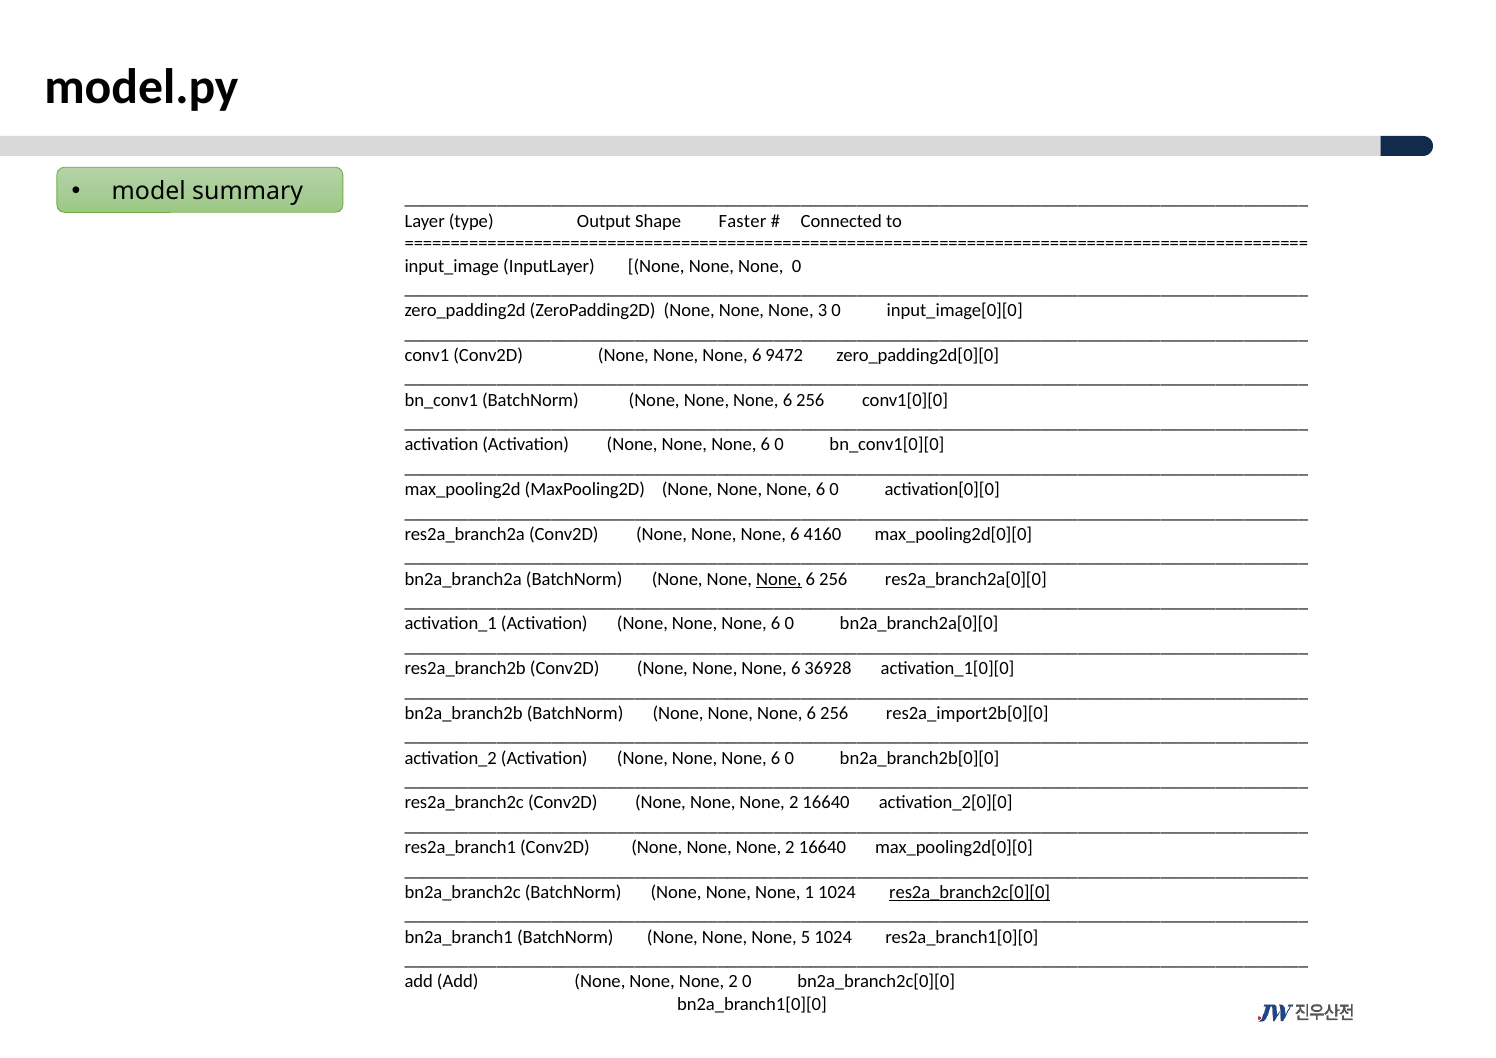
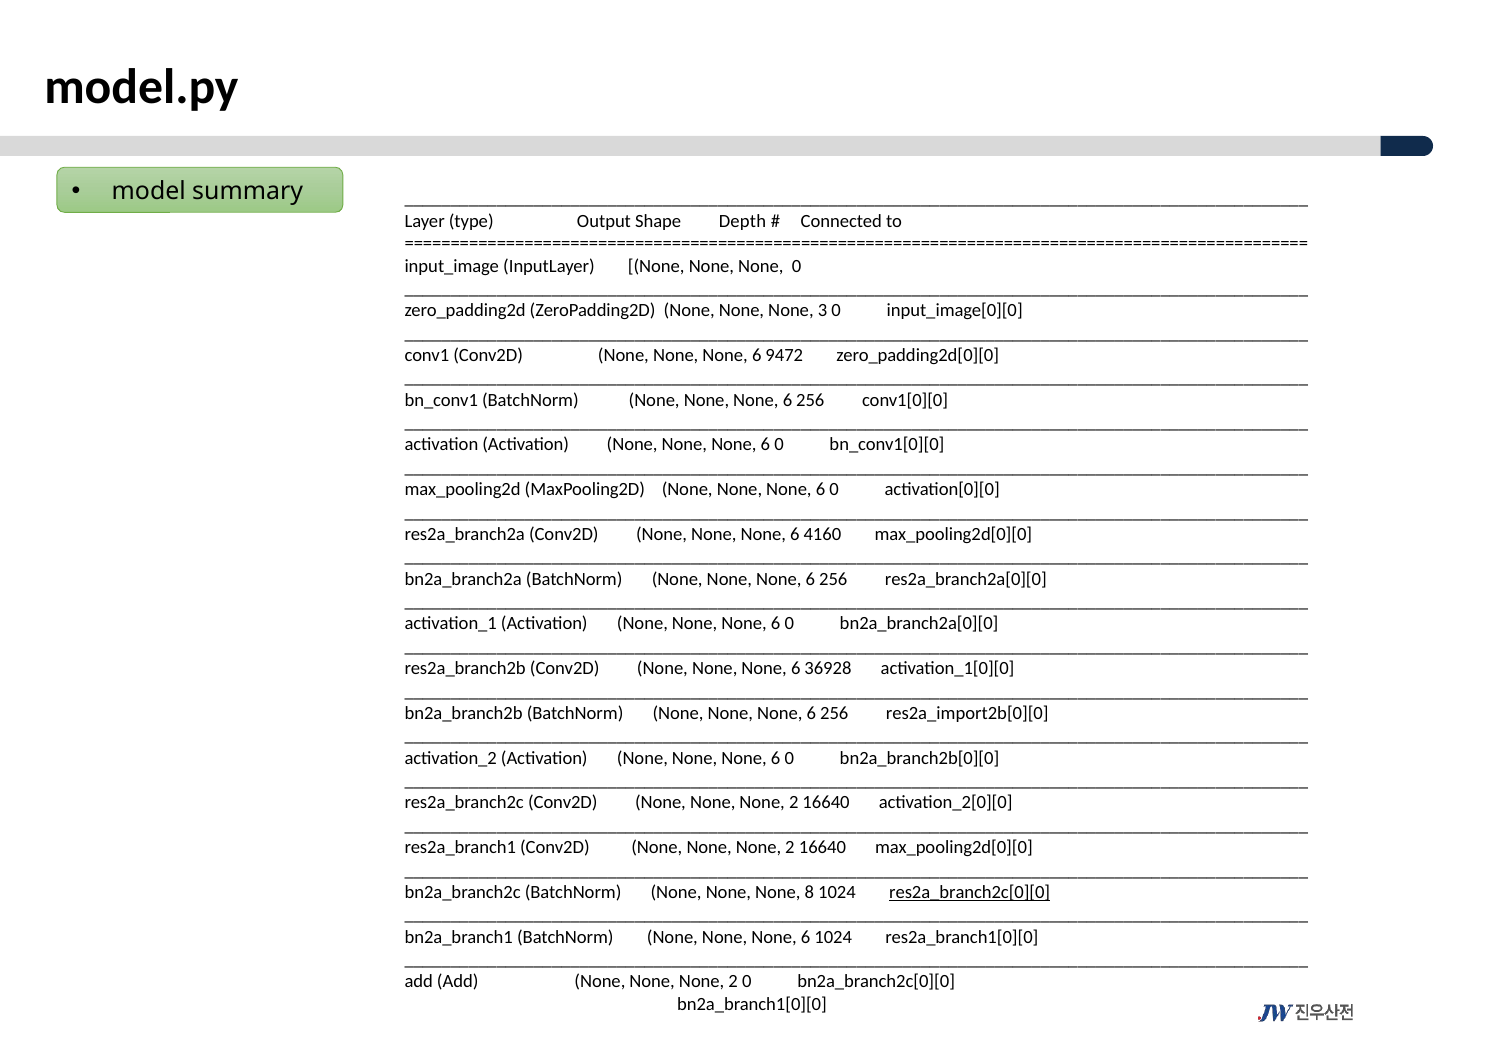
Faster: Faster -> Depth
None at (779, 579) underline: present -> none
1: 1 -> 8
5 at (806, 937): 5 -> 6
